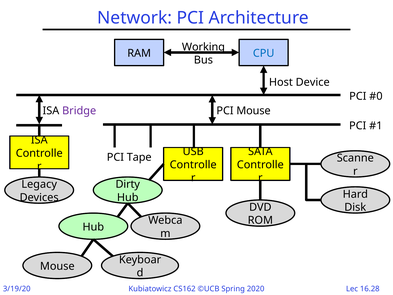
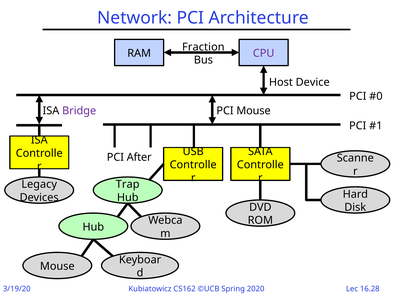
Working: Working -> Fraction
CPU colour: blue -> purple
Tape: Tape -> After
Dirty: Dirty -> Trap
